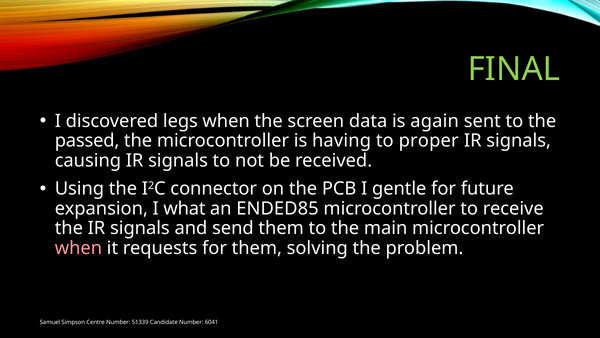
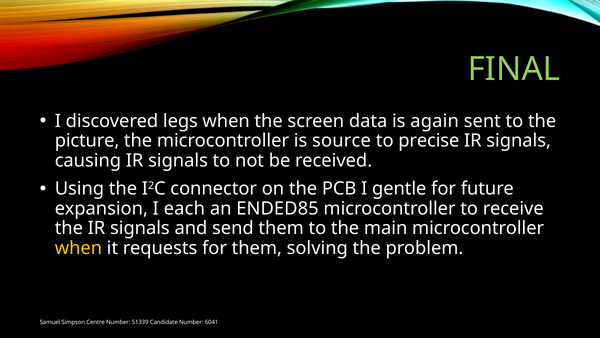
passed: passed -> picture
having: having -> source
proper: proper -> precise
what: what -> each
when at (78, 248) colour: pink -> yellow
